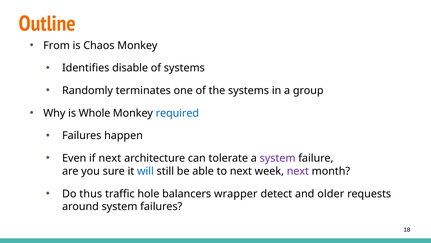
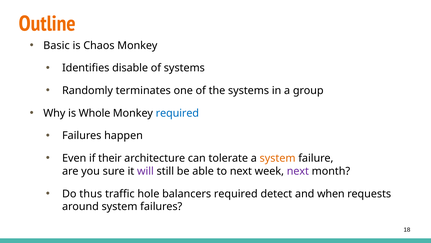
From: From -> Basic
if next: next -> their
system at (278, 158) colour: purple -> orange
will colour: blue -> purple
balancers wrapper: wrapper -> required
older: older -> when
